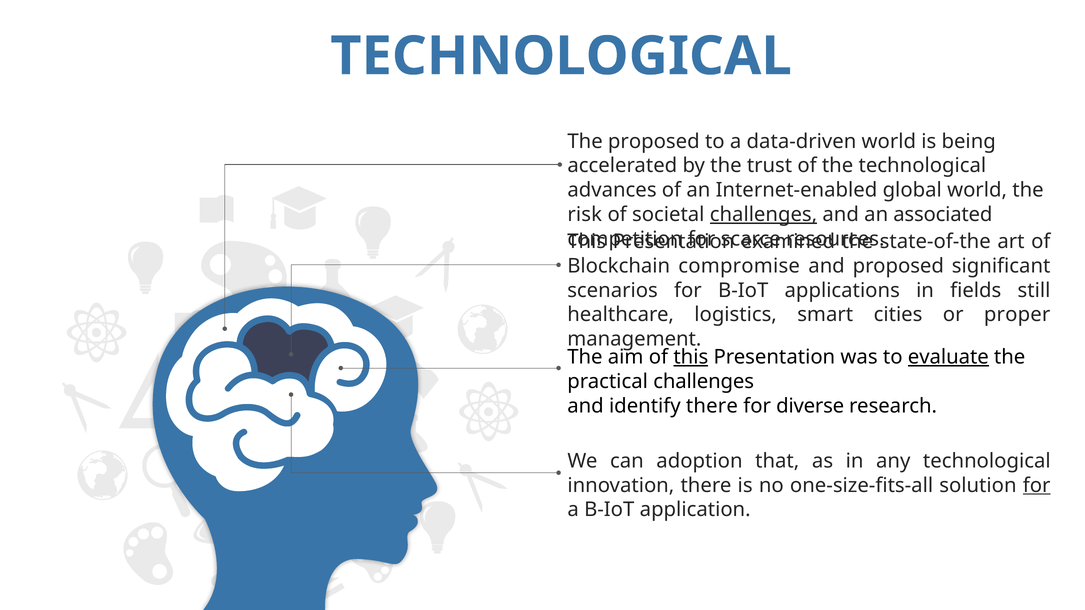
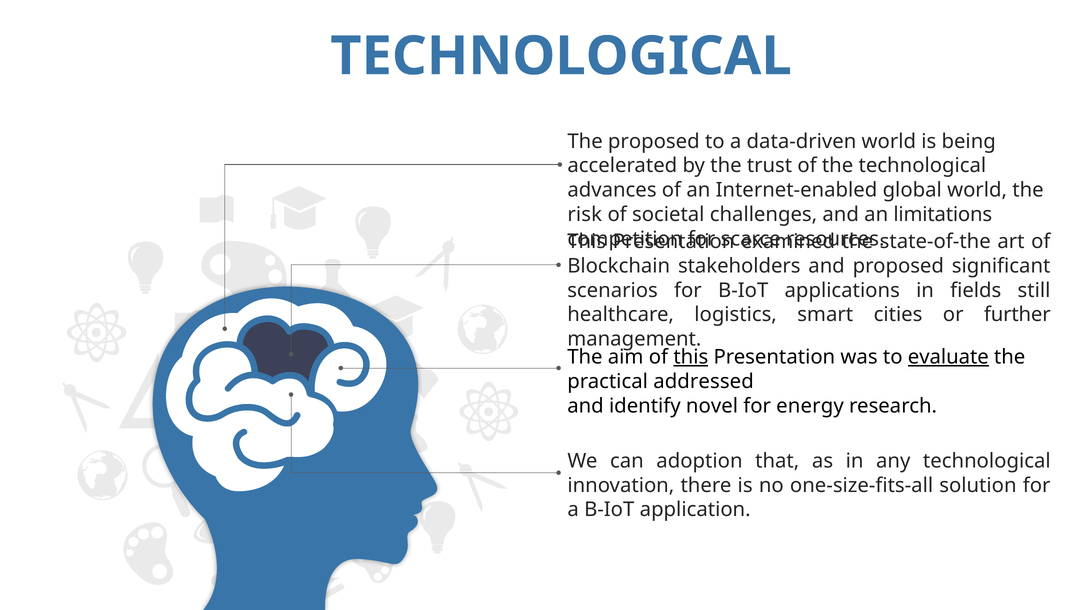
challenges at (763, 215) underline: present -> none
associated: associated -> limitations
compromise: compromise -> stakeholders
proper: proper -> further
practical challenges: challenges -> addressed
identify there: there -> novel
diverse: diverse -> energy
for at (1037, 486) underline: present -> none
